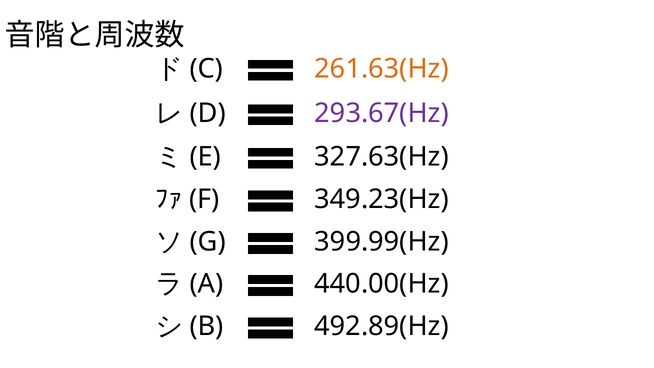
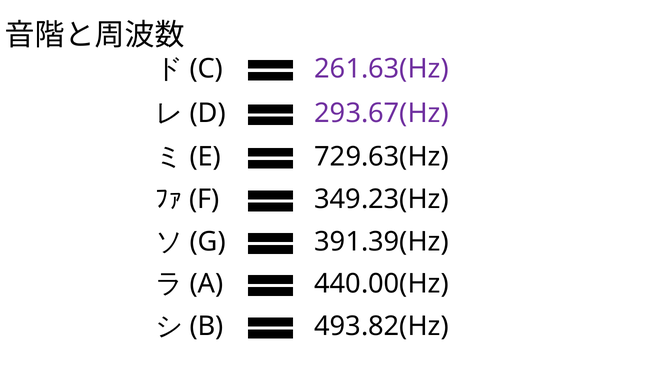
261.63(Hz colour: orange -> purple
327.63(Hz: 327.63(Hz -> 729.63(Hz
399.99(Hz: 399.99(Hz -> 391.39(Hz
492.89(Hz: 492.89(Hz -> 493.82(Hz
